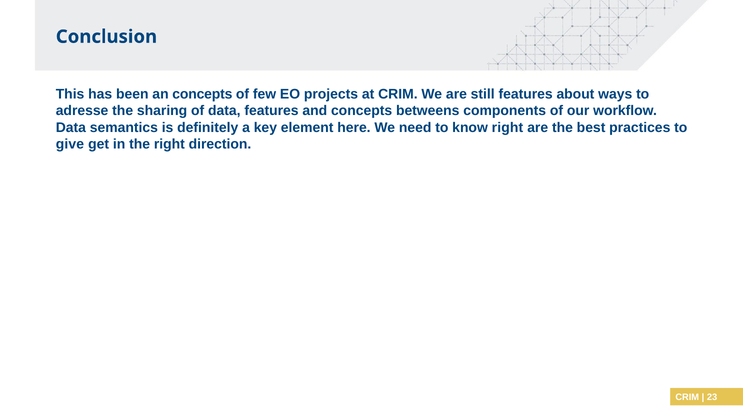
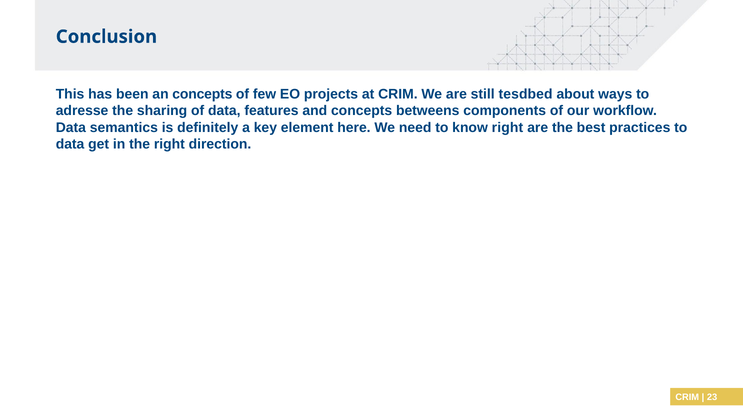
still features: features -> tesdbed
give at (70, 144): give -> data
